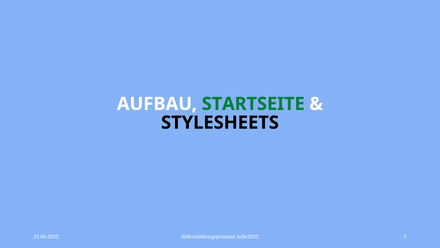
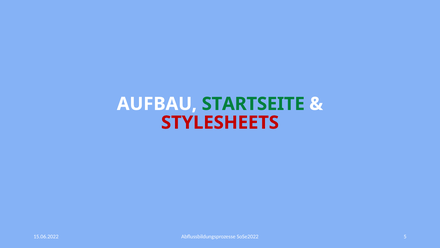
STYLESHEETS colour: black -> red
